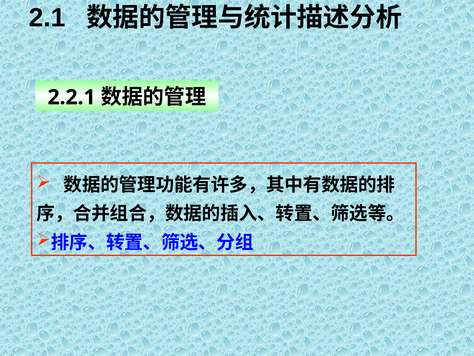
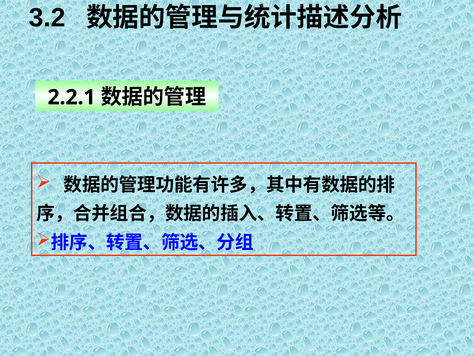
2.1: 2.1 -> 3.2
